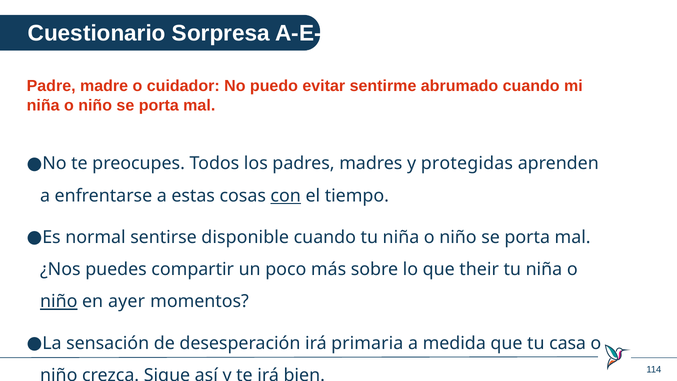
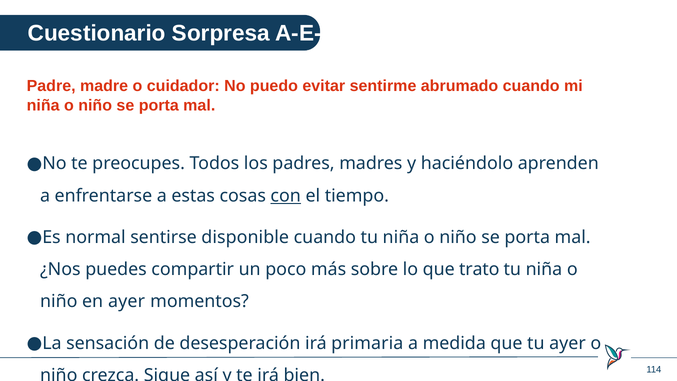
protegidas: protegidas -> haciéndolo
their: their -> trato
niño at (59, 301) underline: present -> none
tu casa: casa -> ayer
